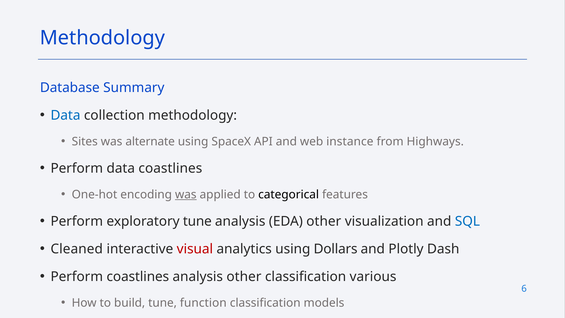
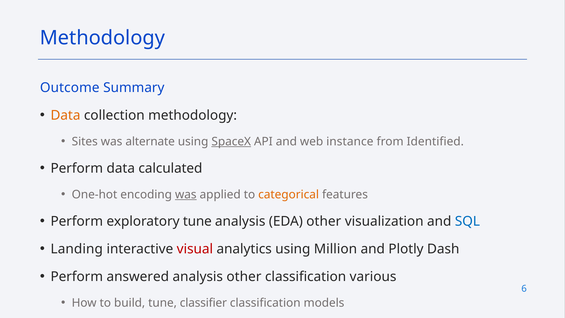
Database: Database -> Outcome
Data at (65, 115) colour: blue -> orange
SpaceX underline: none -> present
Highways: Highways -> Identified
data coastlines: coastlines -> calculated
categorical colour: black -> orange
Cleaned: Cleaned -> Landing
Dollars: Dollars -> Million
Perform coastlines: coastlines -> answered
function: function -> classifier
